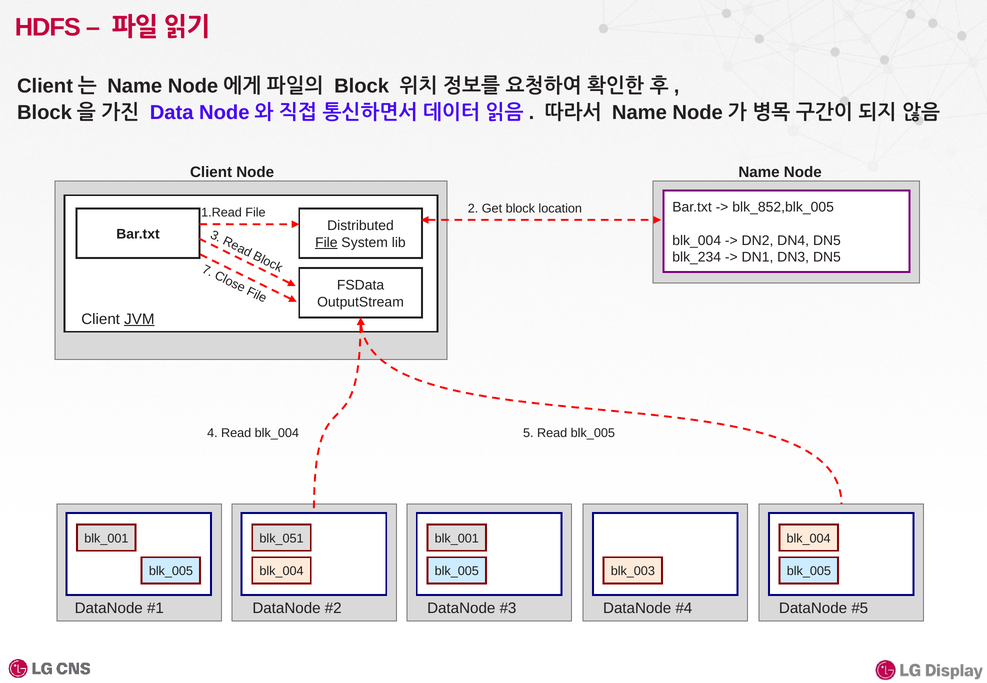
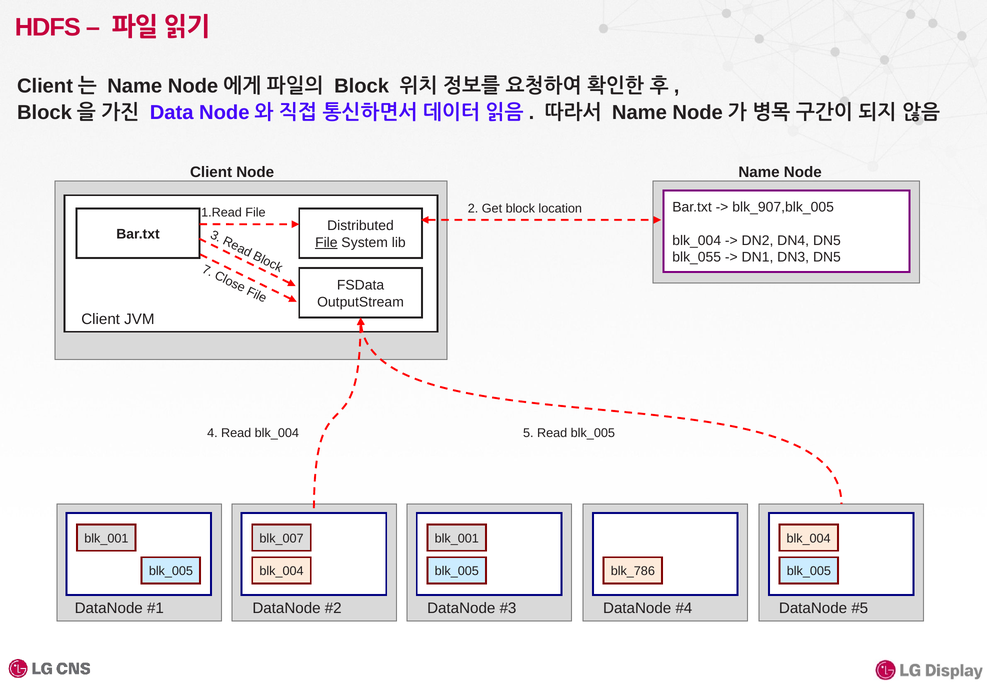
blk_852,blk_005: blk_852,blk_005 -> blk_907,blk_005
blk_234: blk_234 -> blk_055
JVM underline: present -> none
blk_051: blk_051 -> blk_007
blk_003: blk_003 -> blk_786
